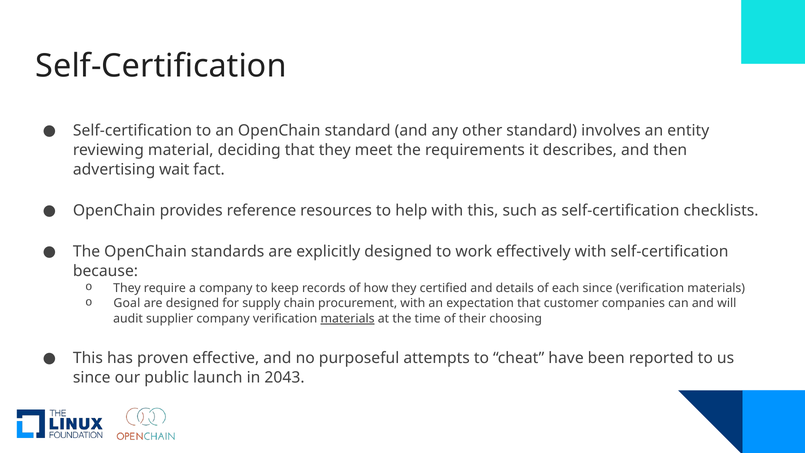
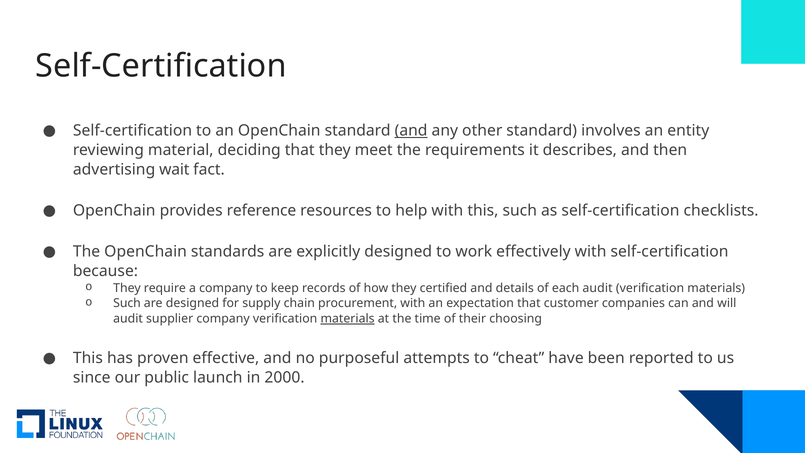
and at (411, 131) underline: none -> present
each since: since -> audit
Goal at (127, 303): Goal -> Such
2043: 2043 -> 2000
